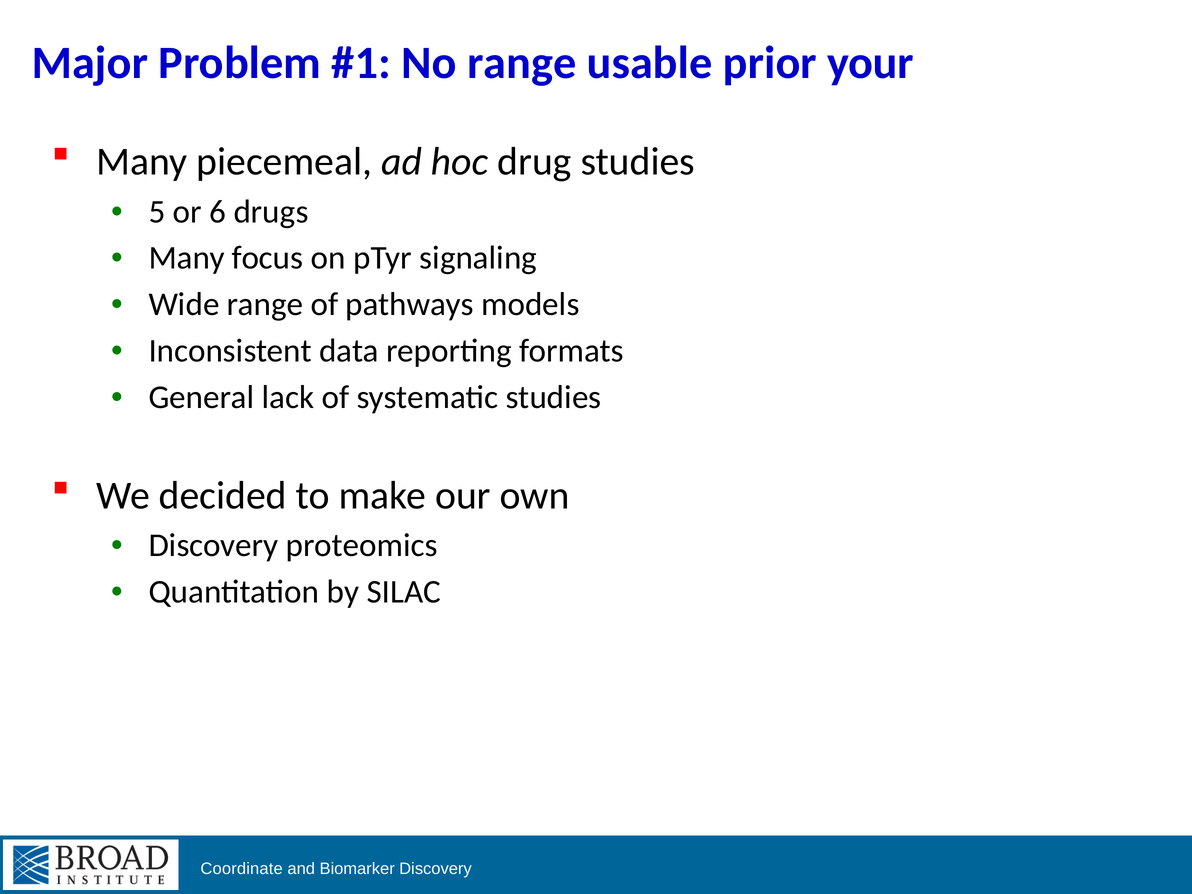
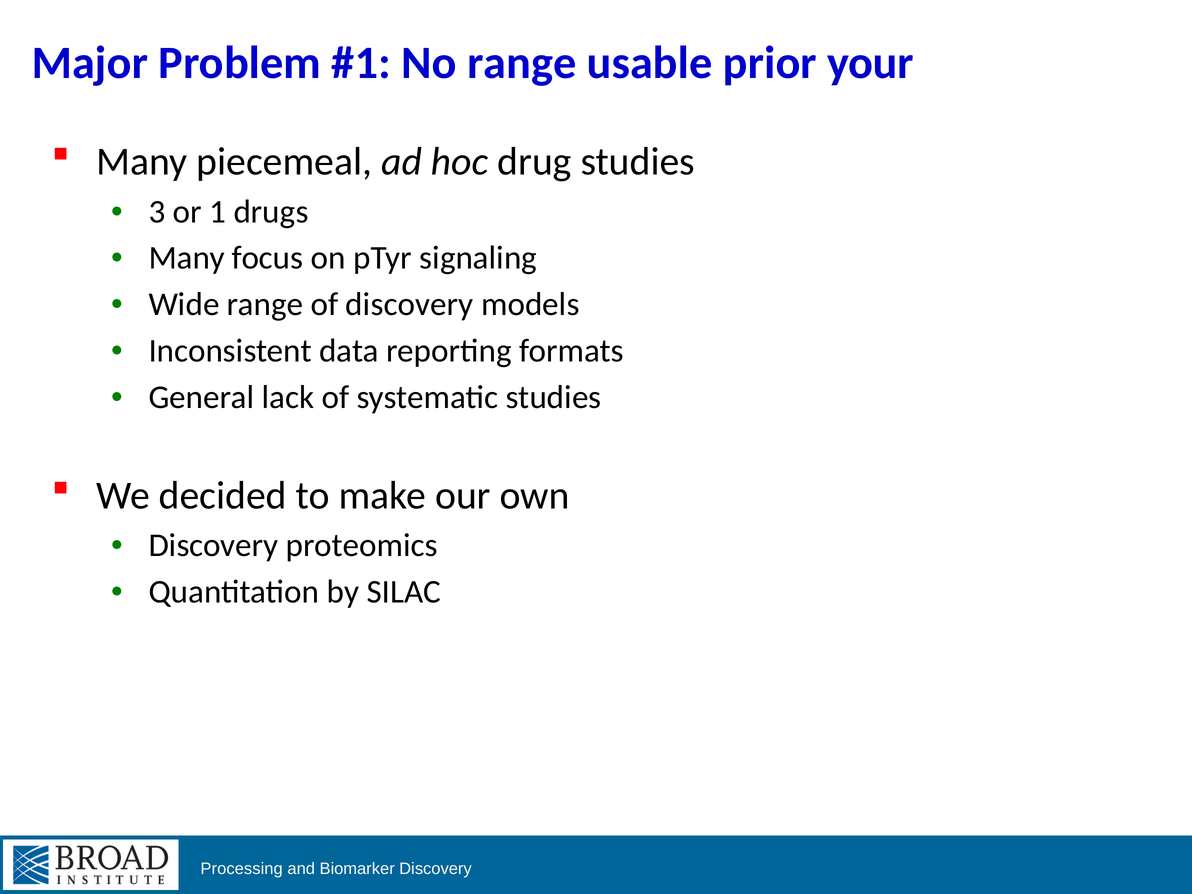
5: 5 -> 3
6: 6 -> 1
of pathways: pathways -> discovery
Coordinate: Coordinate -> Processing
